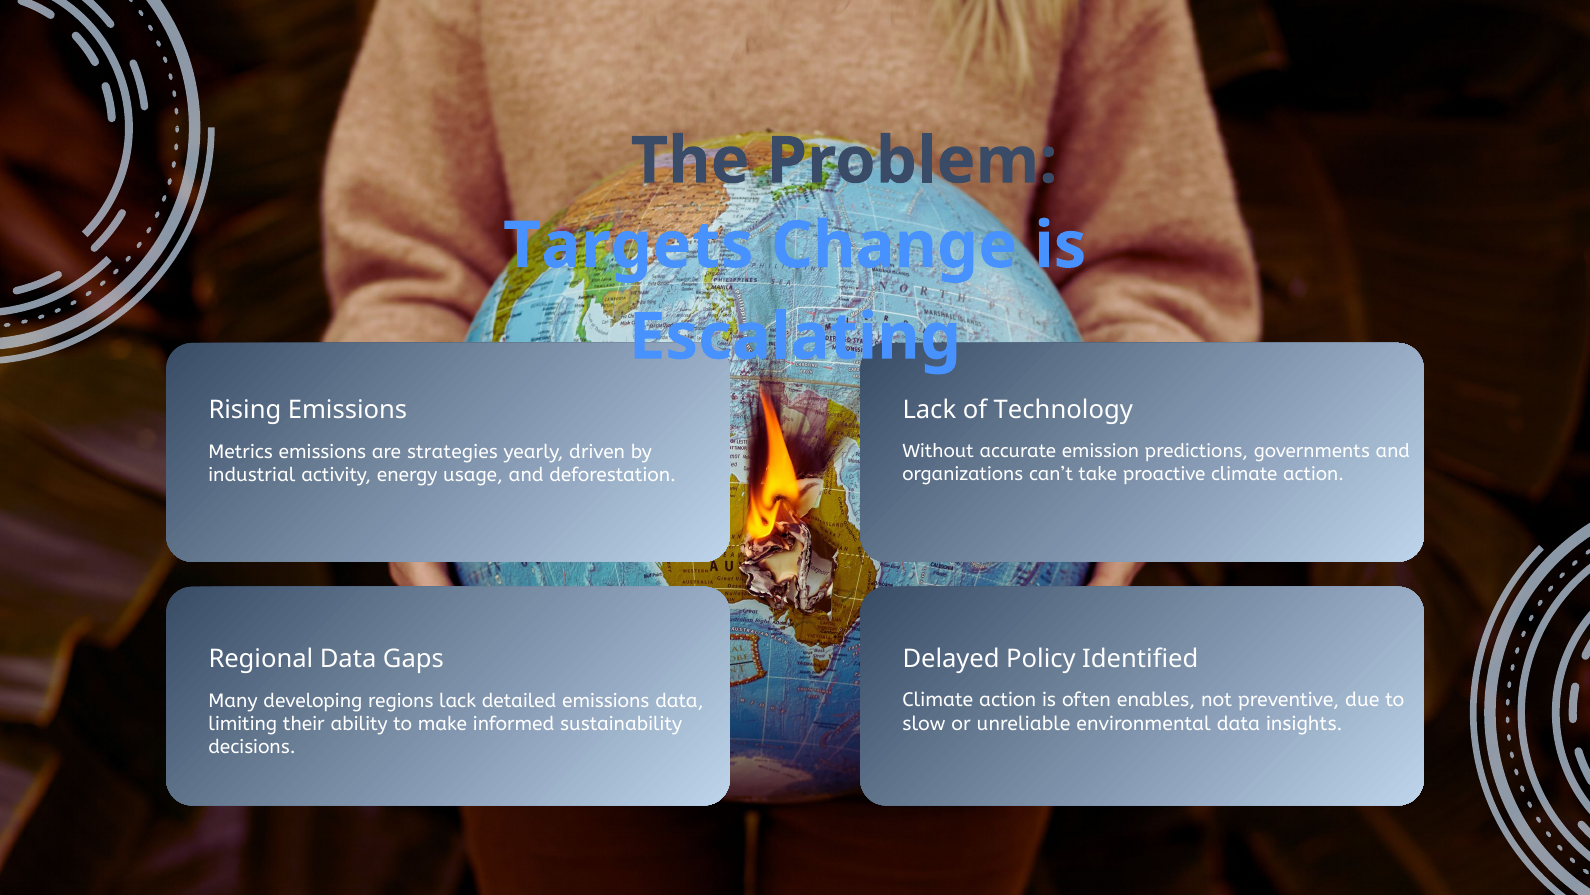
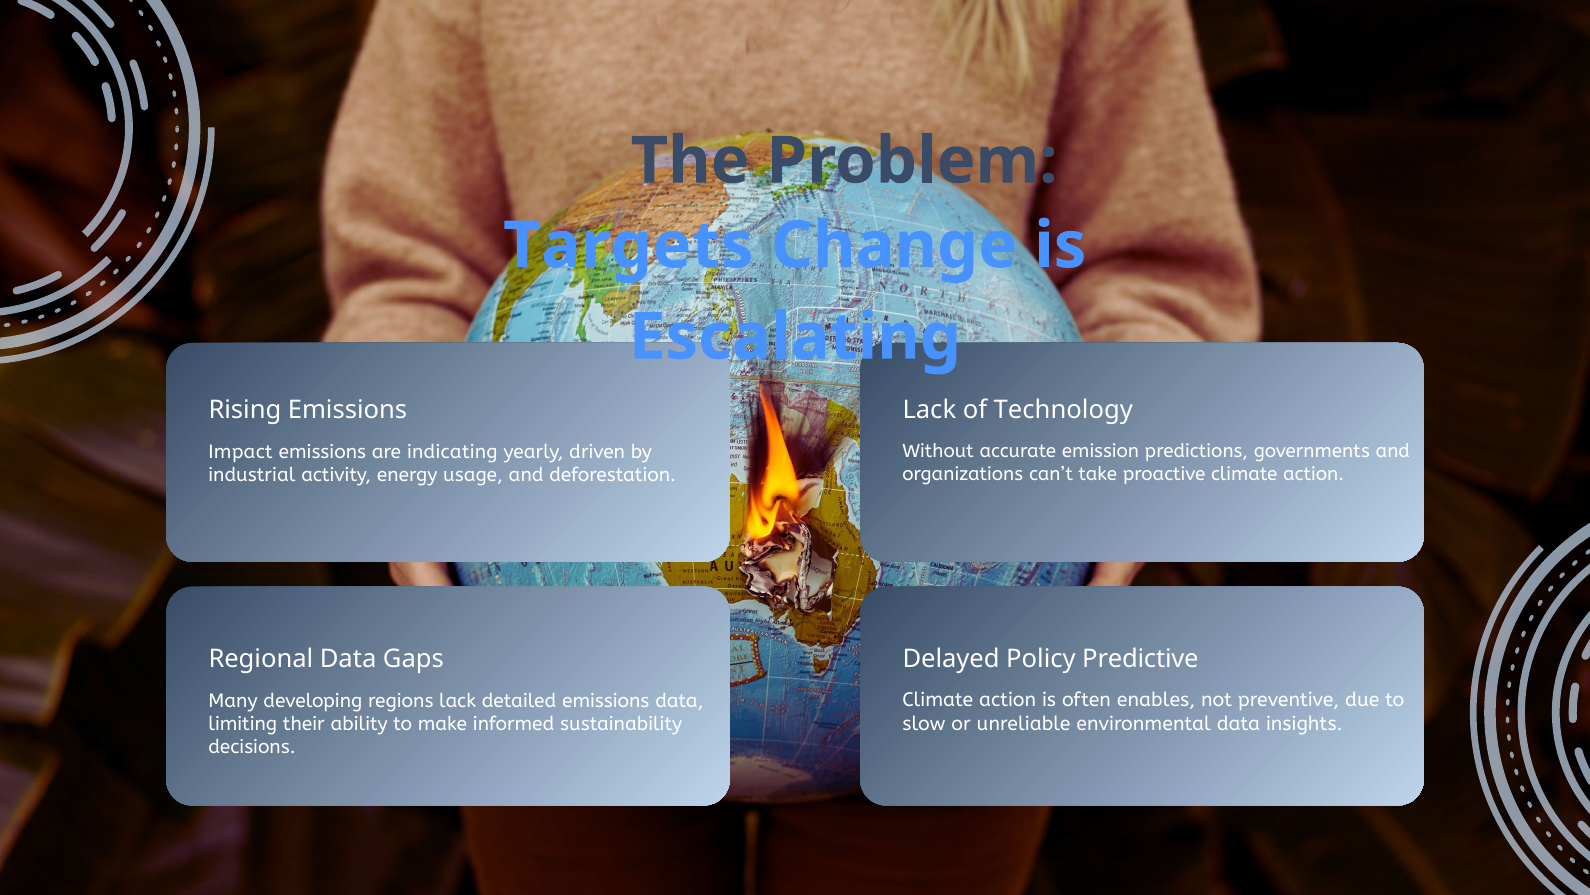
Metrics: Metrics -> Impact
strategies: strategies -> indicating
Identified: Identified -> Predictive
